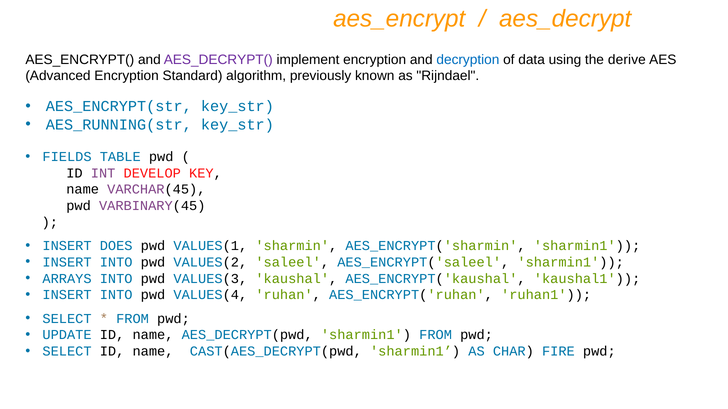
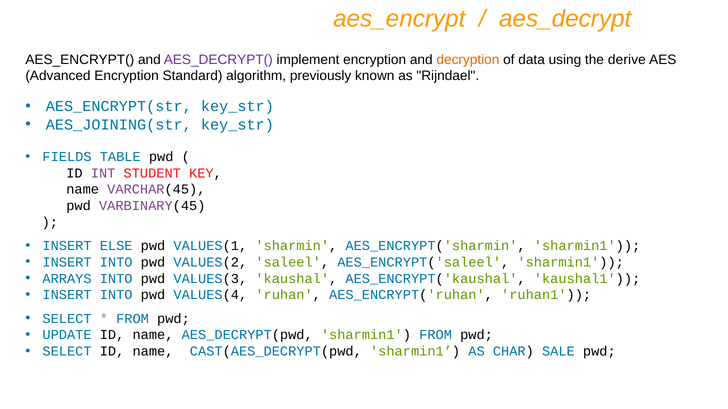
decryption colour: blue -> orange
AES_RUNNING(str: AES_RUNNING(str -> AES_JOINING(str
DEVELOP: DEVELOP -> STUDENT
DOES: DOES -> ELSE
FIRE: FIRE -> SALE
